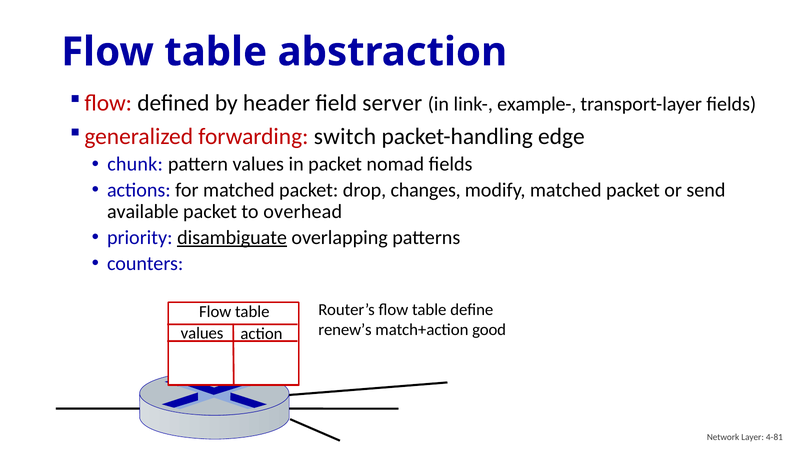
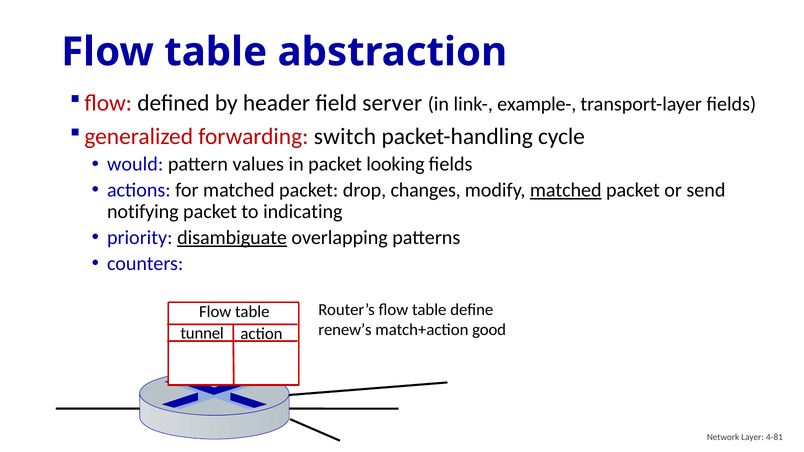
edge: edge -> cycle
chunk: chunk -> would
nomad: nomad -> looking
matched at (566, 190) underline: none -> present
available: available -> notifying
overhead: overhead -> indicating
values at (202, 333): values -> tunnel
